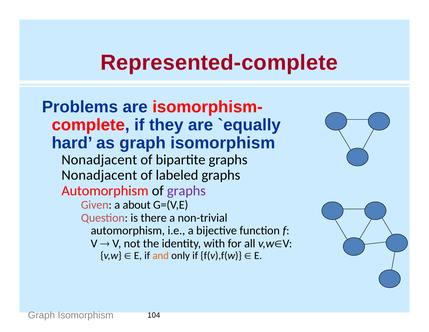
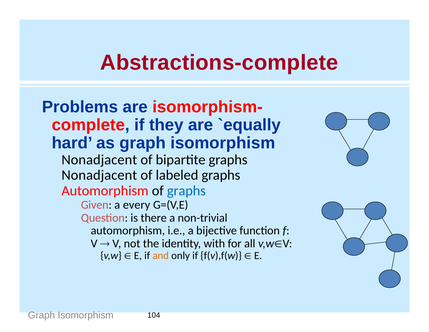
Represented-complete: Represented-complete -> Abstractions-complete
graphs at (186, 190) colour: purple -> blue
about: about -> every
